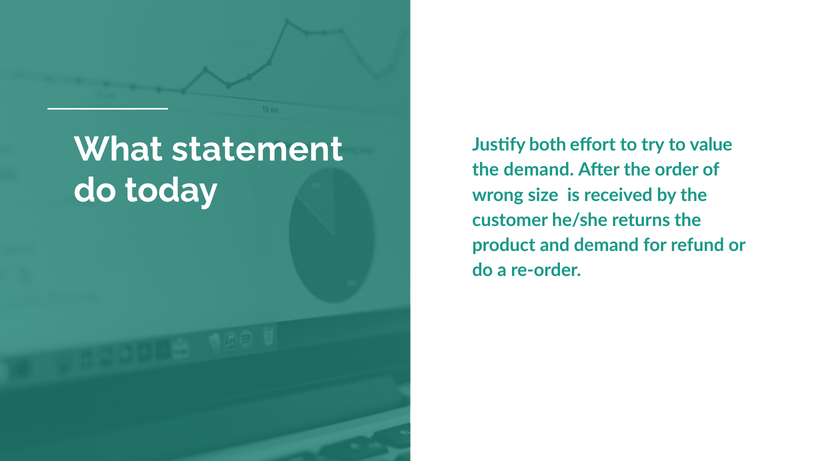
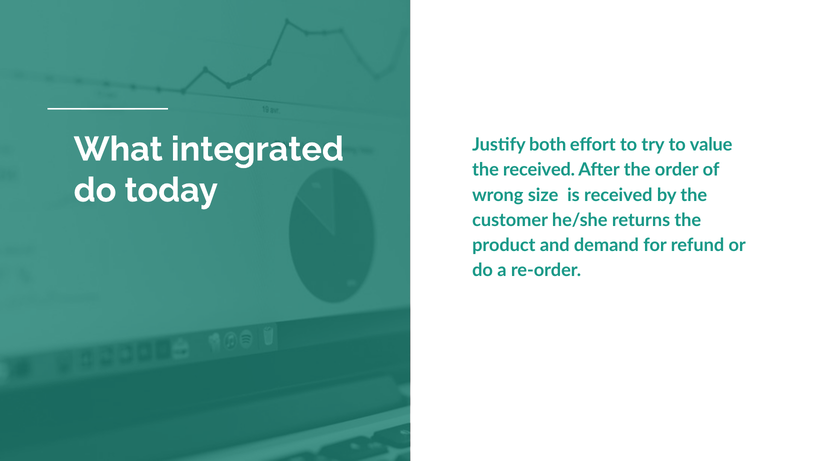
statement: statement -> integrated
the demand: demand -> received
